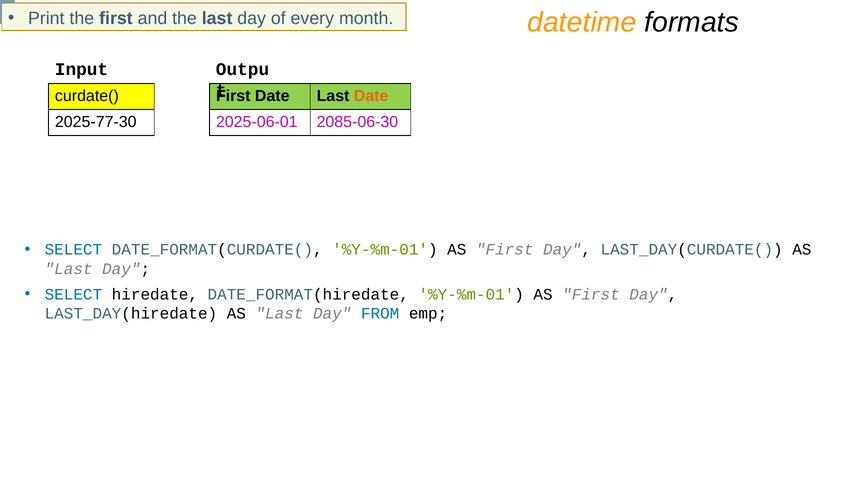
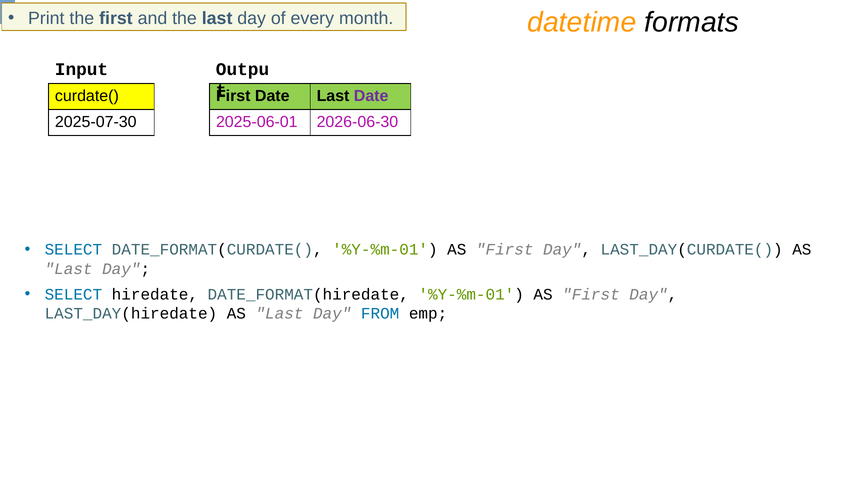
Date at (371, 96) colour: orange -> purple
2025-77-30: 2025-77-30 -> 2025-07-30
2085-06-30: 2085-06-30 -> 2026-06-30
